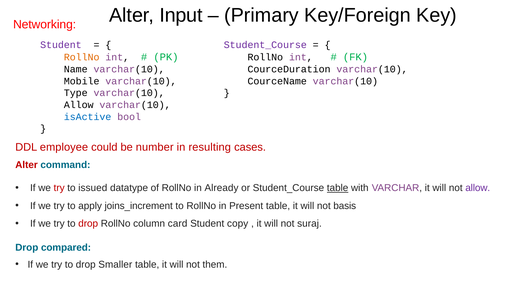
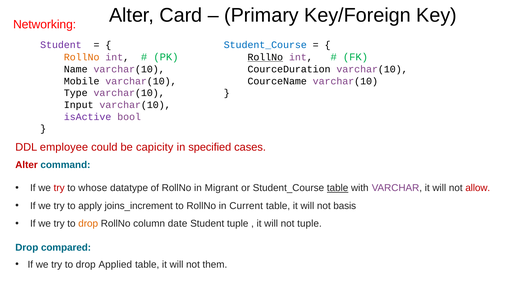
Input: Input -> Card
Student_Course at (265, 45) colour: purple -> blue
RollNo at (265, 57) underline: none -> present
Allow at (79, 105): Allow -> Input
isActive colour: blue -> purple
number: number -> capicity
resulting: resulting -> specified
issued: issued -> whose
Already: Already -> Migrant
allow at (478, 188) colour: purple -> red
Present: Present -> Current
drop at (88, 223) colour: red -> orange
card: card -> date
Student copy: copy -> tuple
not suraj: suraj -> tuple
Smaller: Smaller -> Applied
